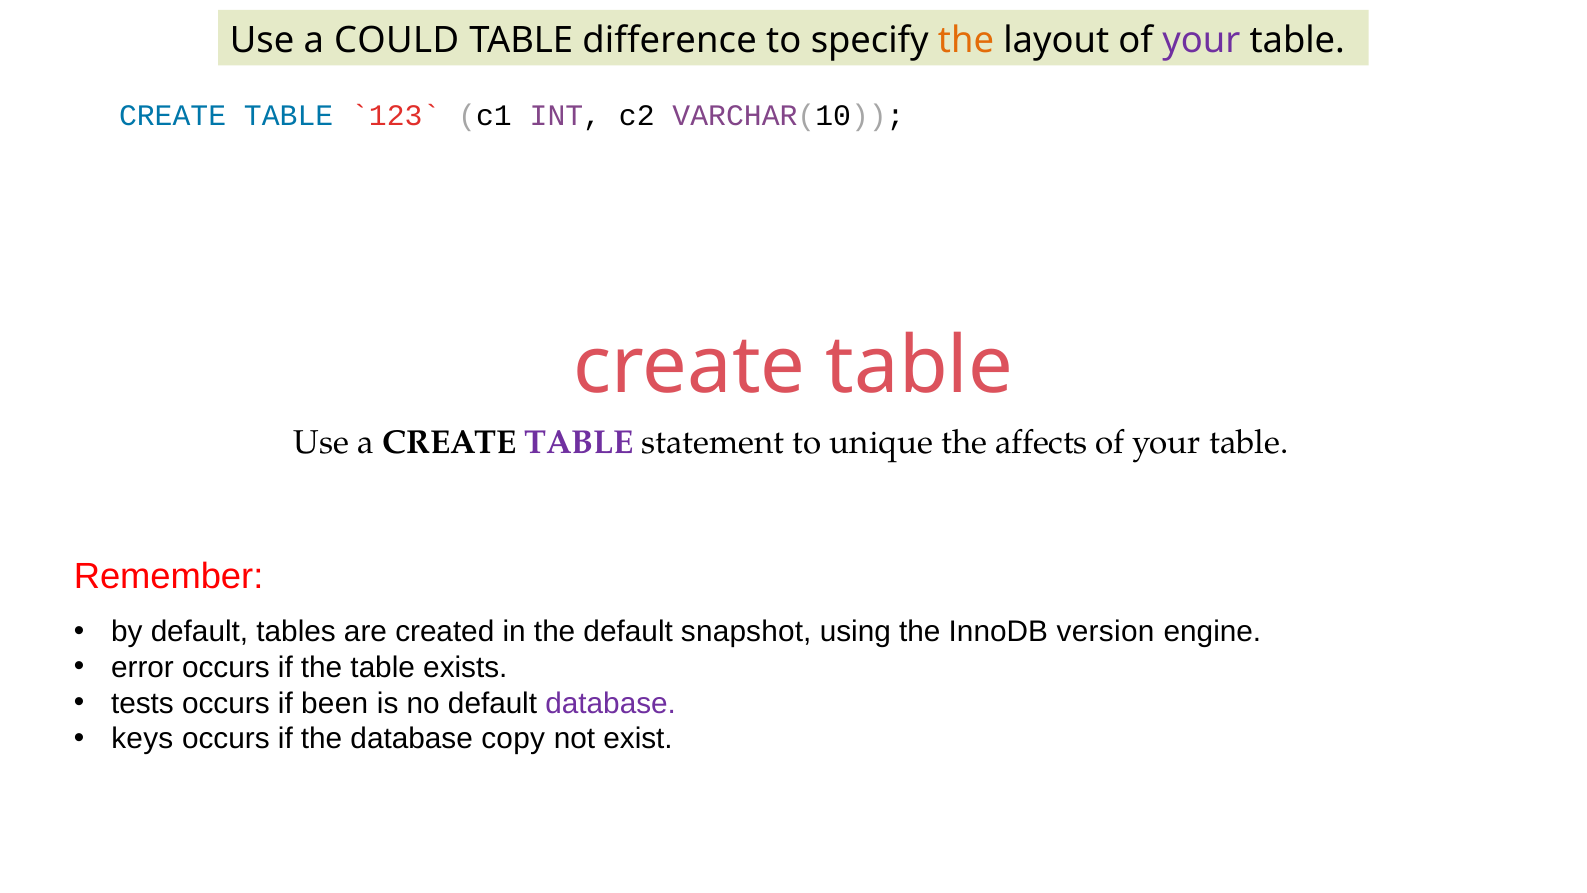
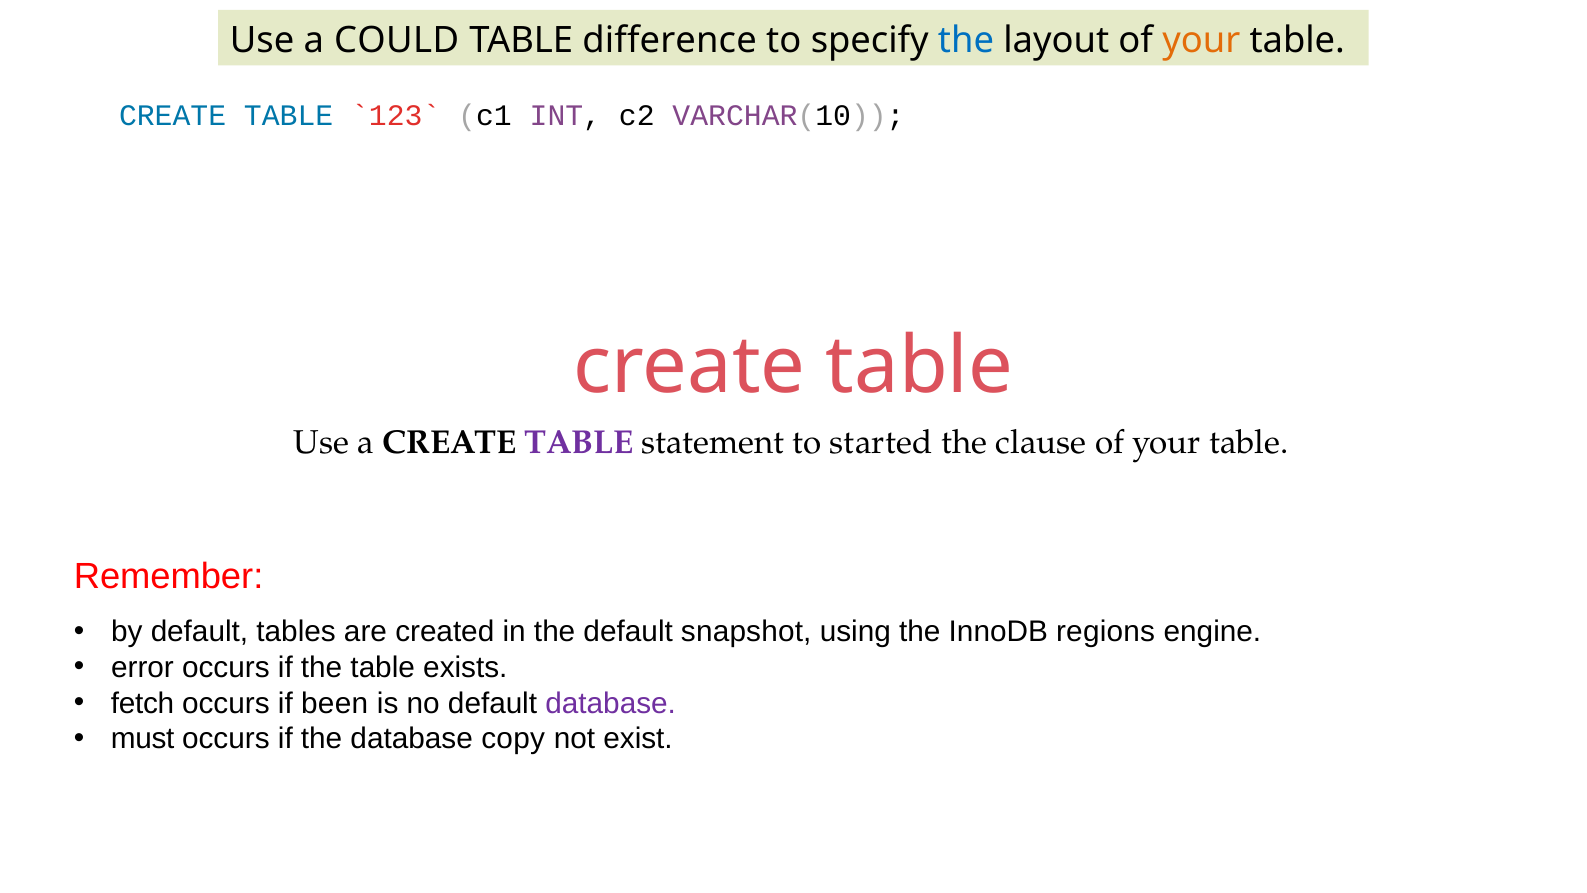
the at (966, 40) colour: orange -> blue
your at (1201, 40) colour: purple -> orange
unique: unique -> started
affects: affects -> clause
version: version -> regions
tests: tests -> fetch
keys: keys -> must
